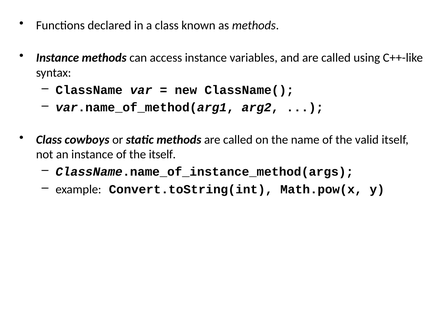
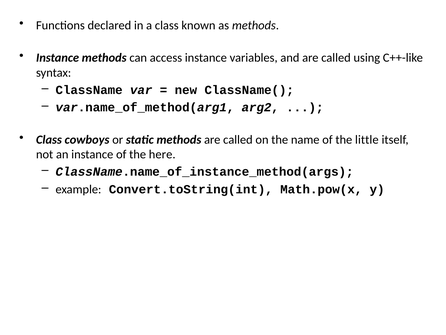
valid: valid -> little
the itself: itself -> here
